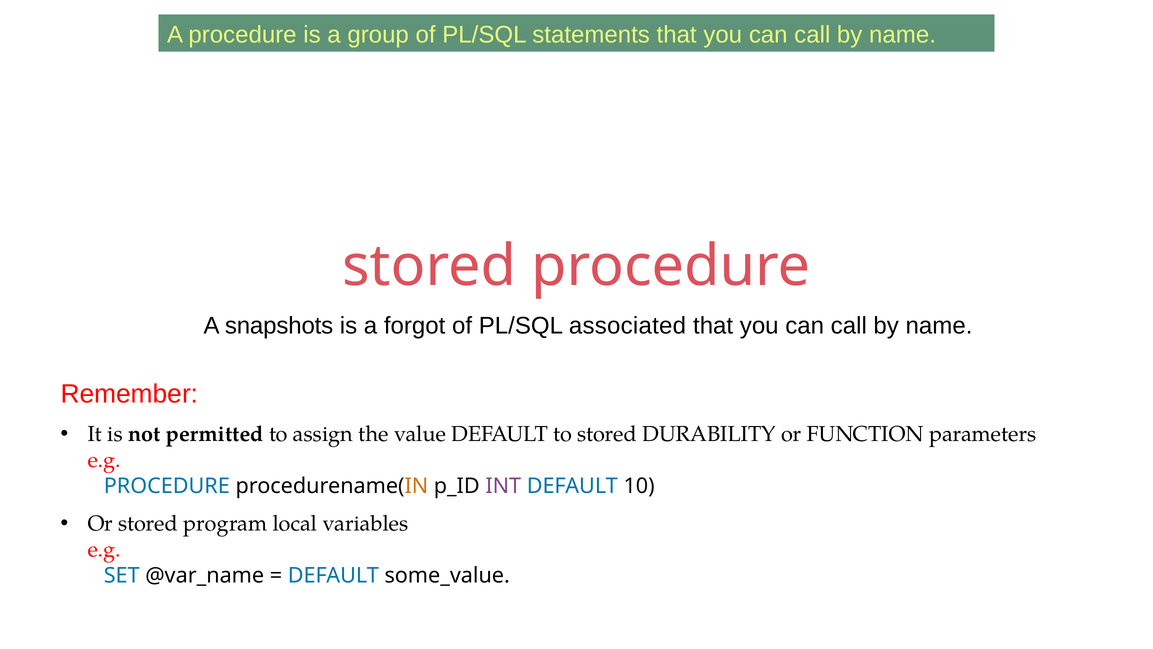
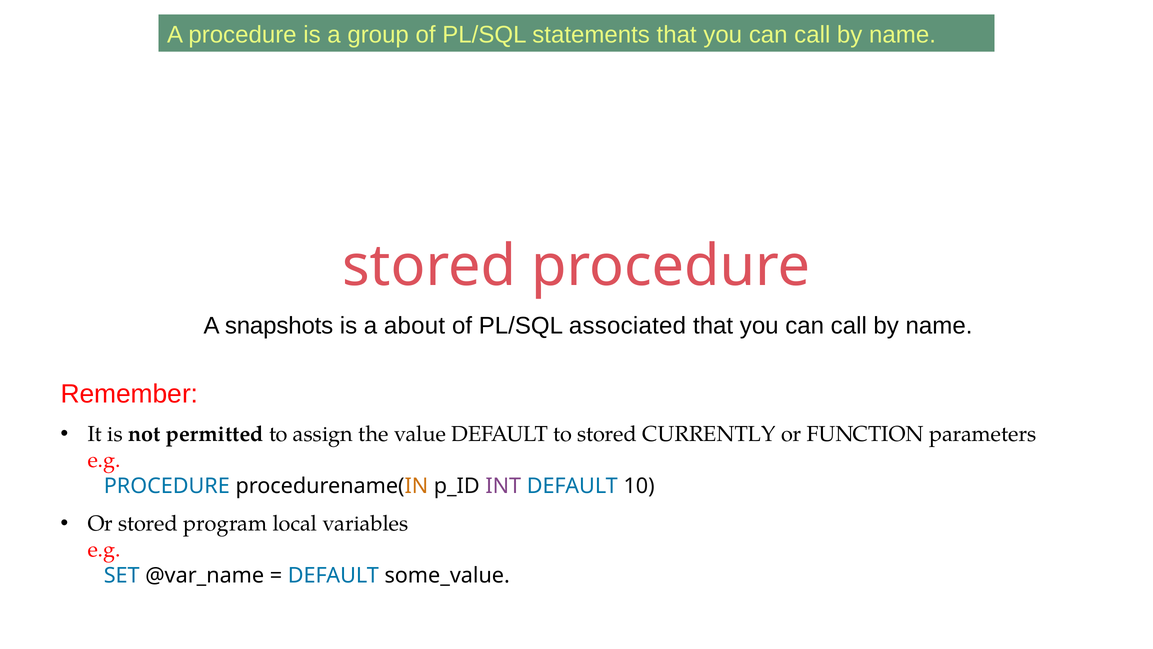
forgot: forgot -> about
DURABILITY: DURABILITY -> CURRENTLY
